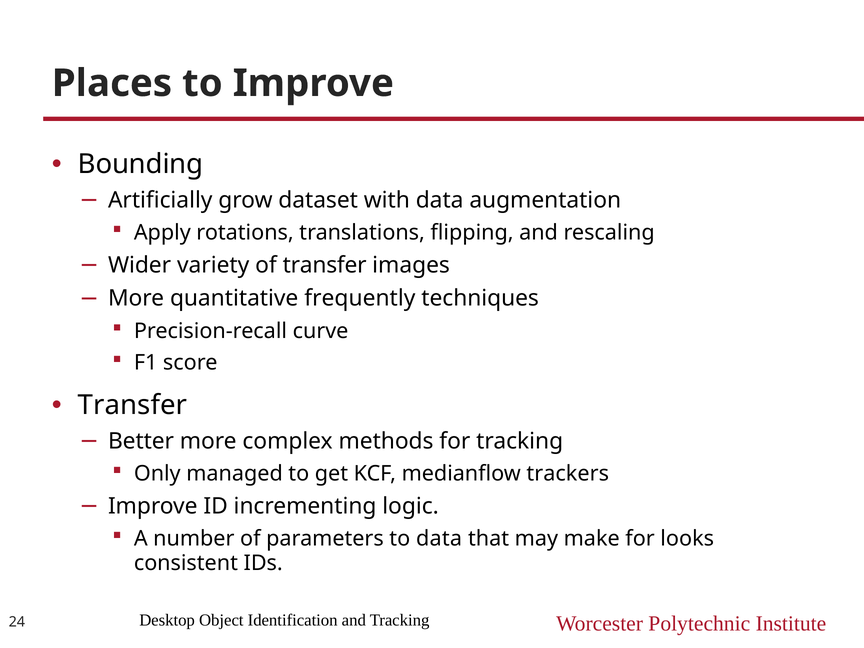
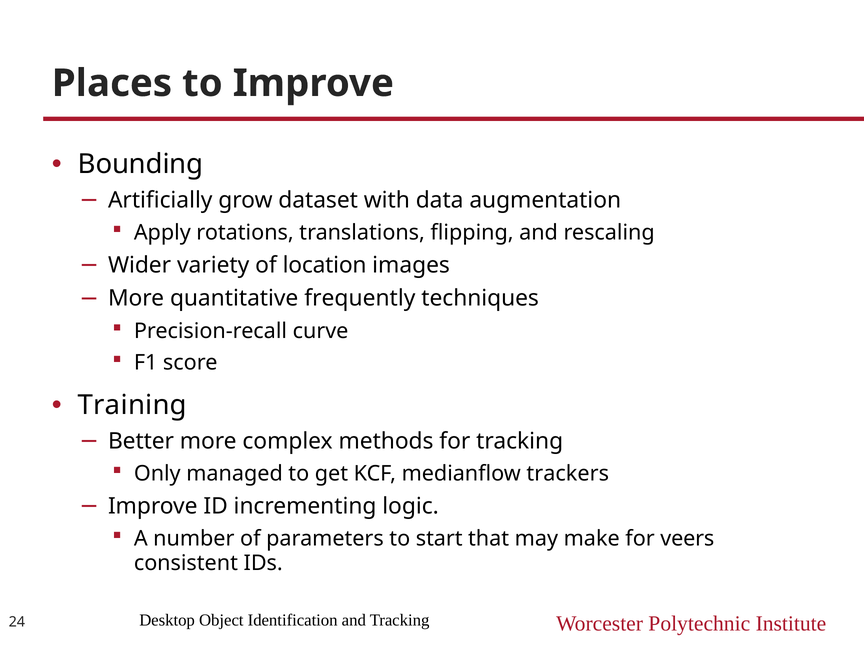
of transfer: transfer -> location
Transfer at (132, 405): Transfer -> Training
to data: data -> start
looks: looks -> veers
